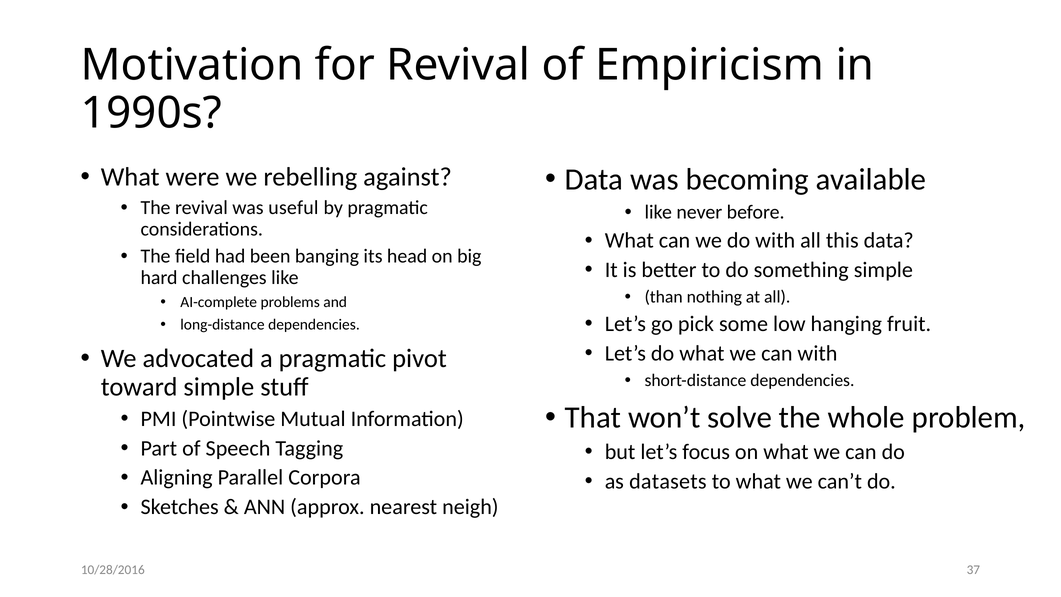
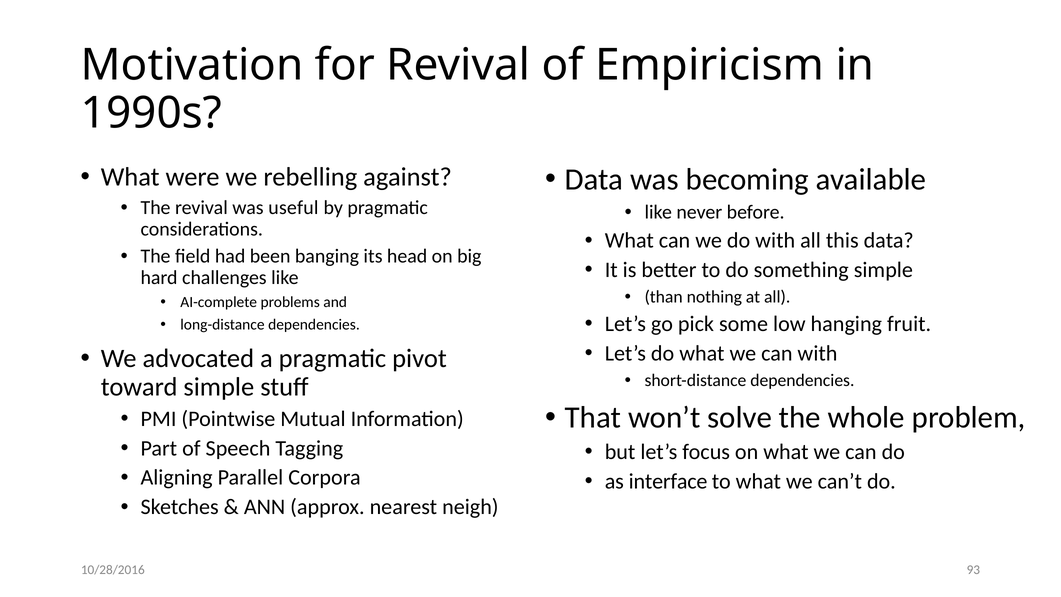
datasets: datasets -> interface
37: 37 -> 93
